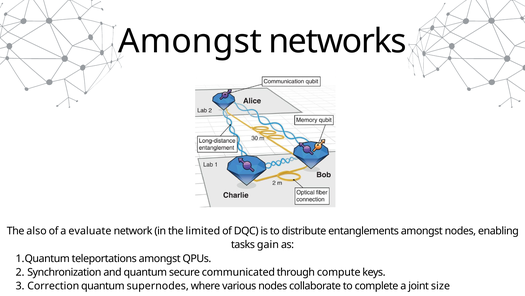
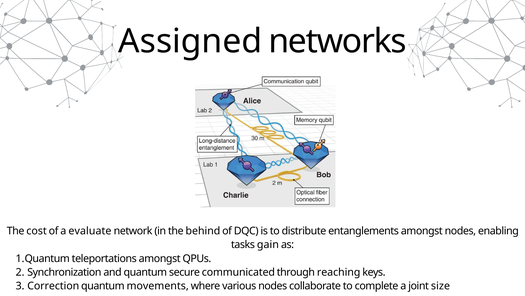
Amongst at (190, 41): Amongst -> Assigned
also: also -> cost
limited: limited -> behind
compute: compute -> reaching
supernodes: supernodes -> movements
